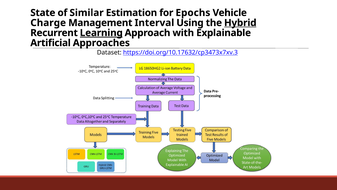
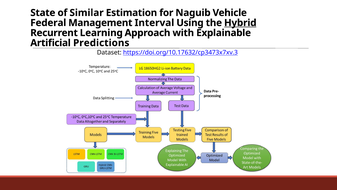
Epochs: Epochs -> Naguib
Charge: Charge -> Federal
Learning underline: present -> none
Approaches: Approaches -> Predictions
